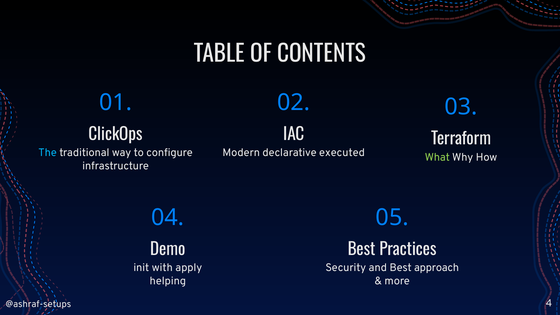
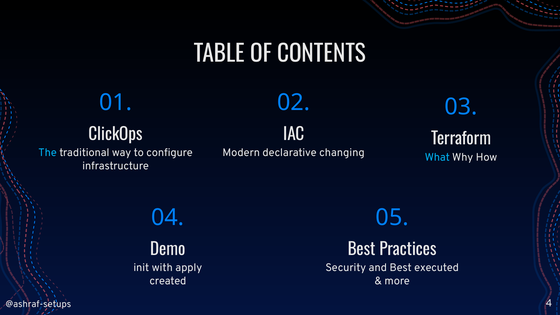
executed: executed -> changing
What colour: light green -> light blue
approach: approach -> executed
helping: helping -> created
